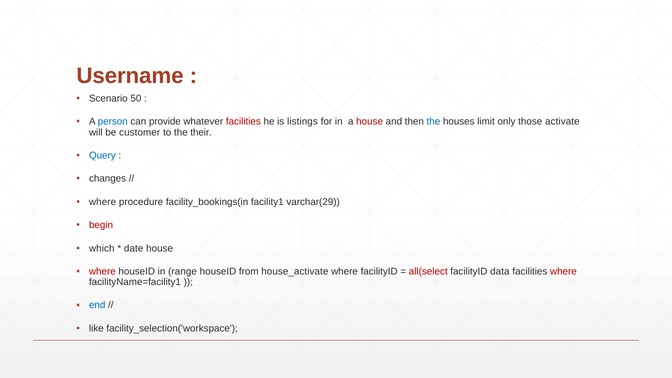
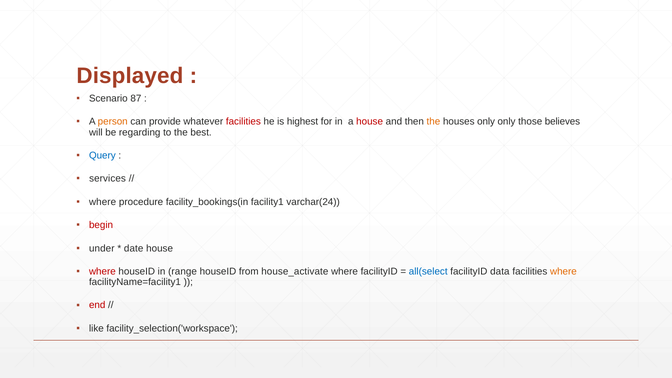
Username: Username -> Displayed
50: 50 -> 87
person colour: blue -> orange
listings: listings -> highest
the at (433, 122) colour: blue -> orange
houses limit: limit -> only
activate: activate -> believes
customer: customer -> regarding
their: their -> best
changes: changes -> services
varchar(29: varchar(29 -> varchar(24
which: which -> under
all(select colour: red -> blue
where at (563, 271) colour: red -> orange
end colour: blue -> red
